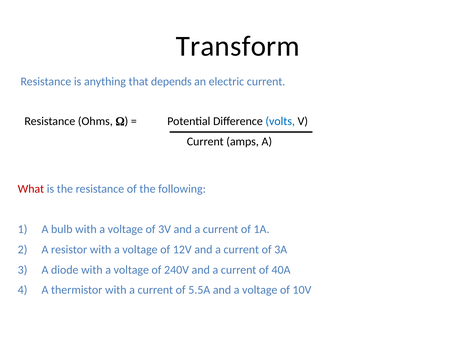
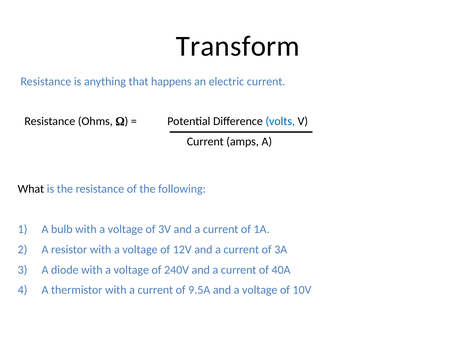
depends: depends -> happens
What colour: red -> black
5.5A: 5.5A -> 9.5A
